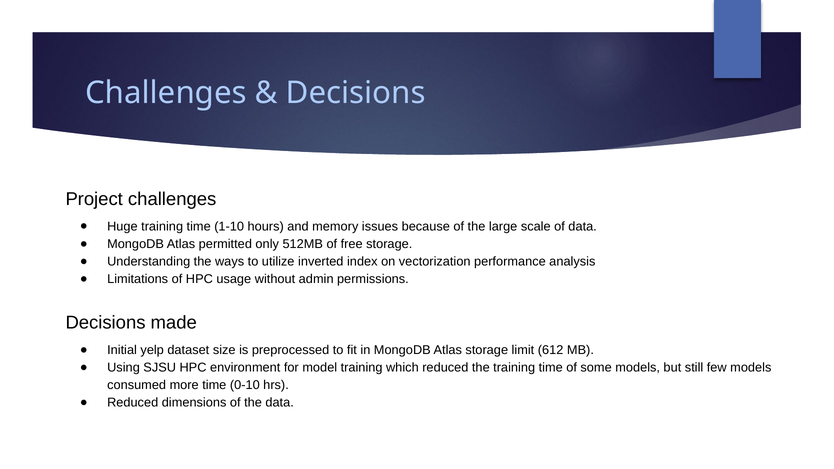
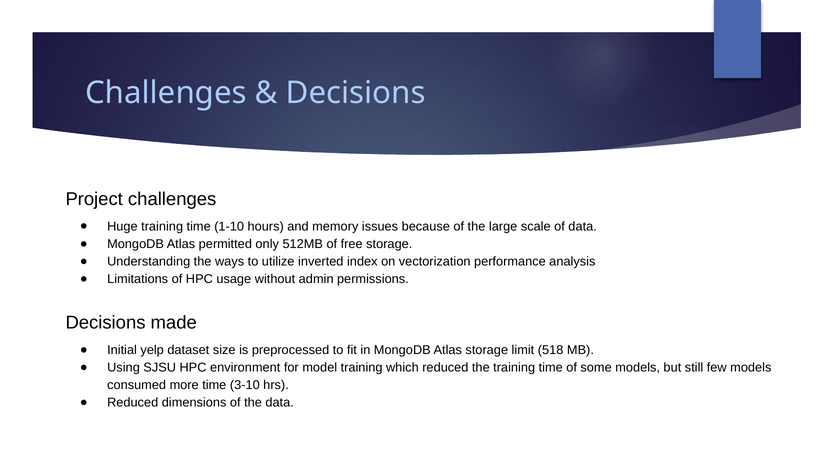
612: 612 -> 518
0-10: 0-10 -> 3-10
